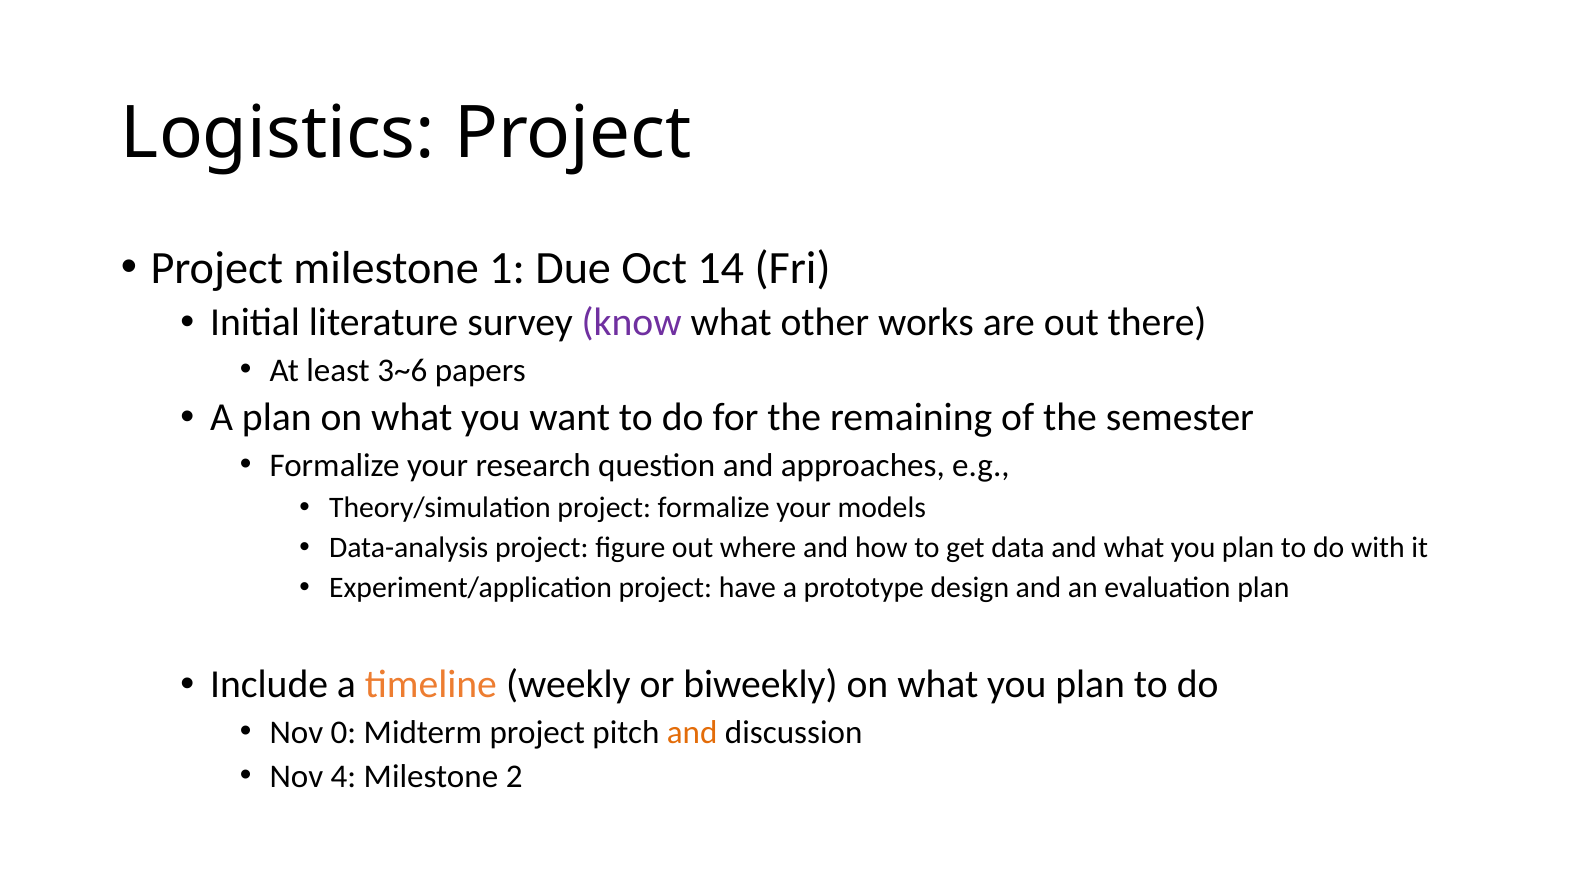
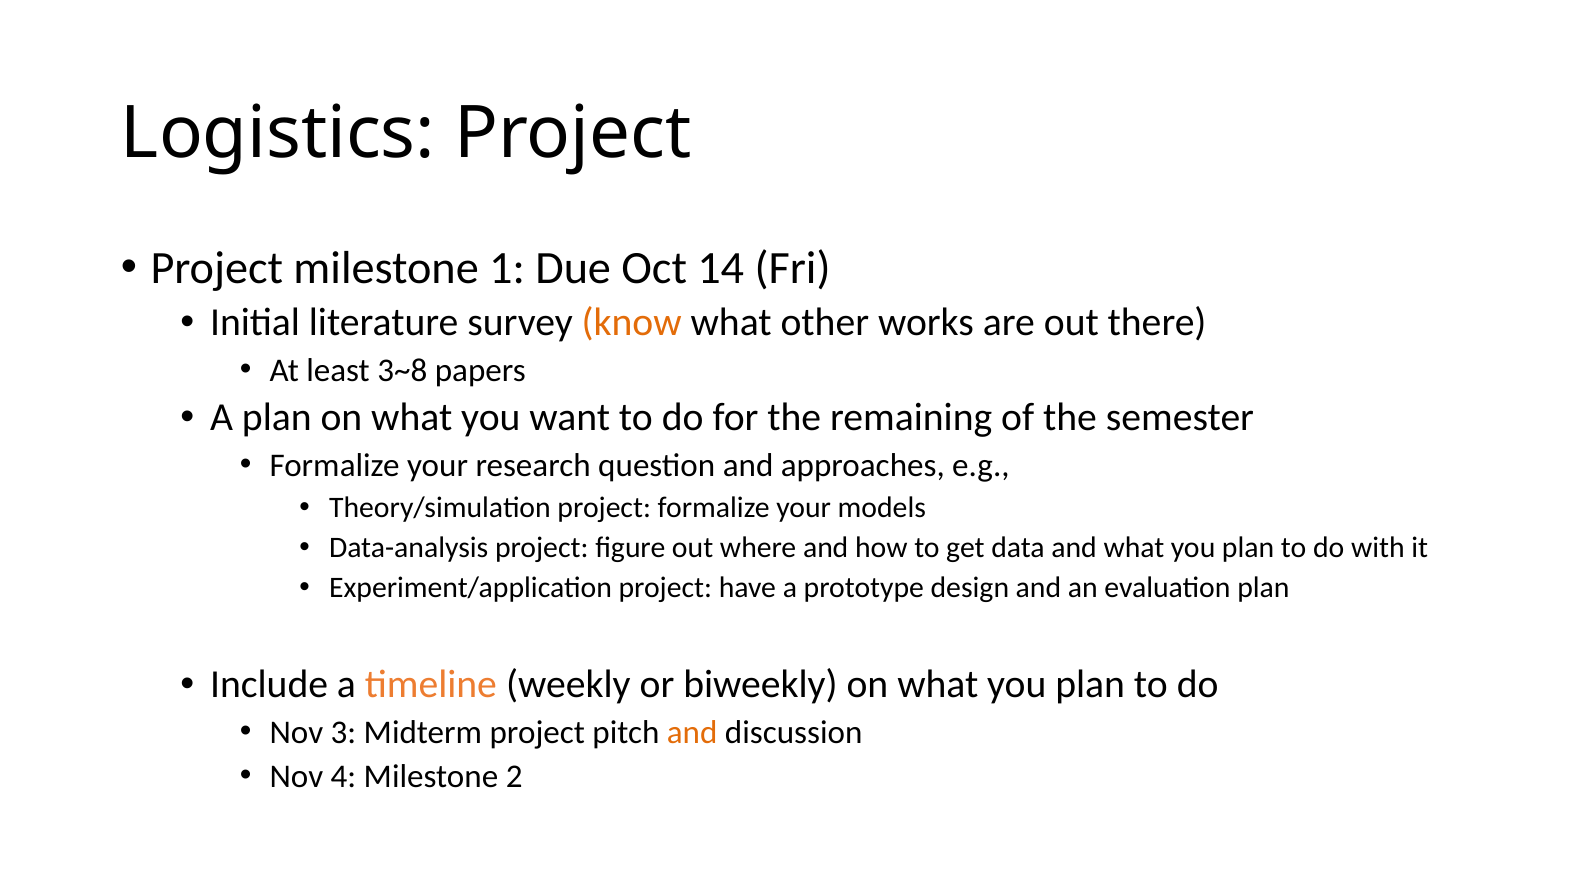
know colour: purple -> orange
3~6: 3~6 -> 3~8
0: 0 -> 3
